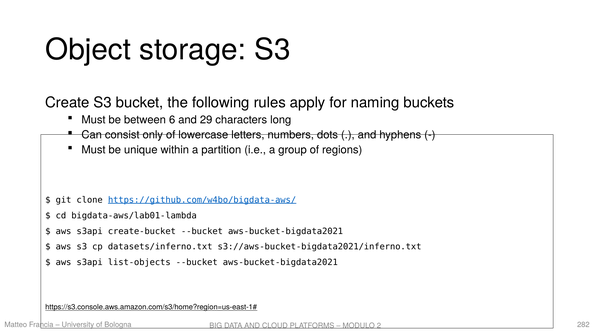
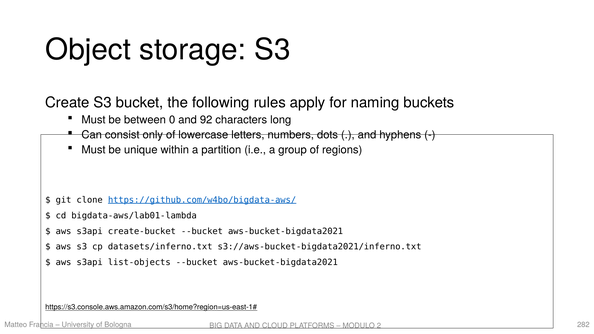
6: 6 -> 0
29: 29 -> 92
